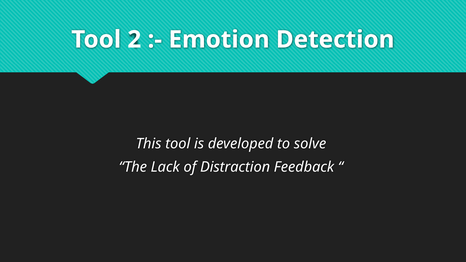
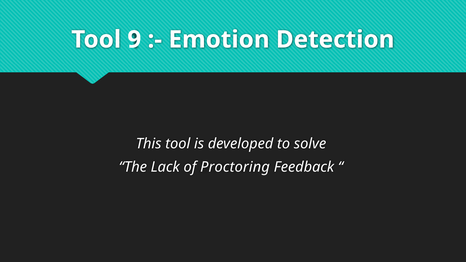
2: 2 -> 9
Distraction: Distraction -> Proctoring
